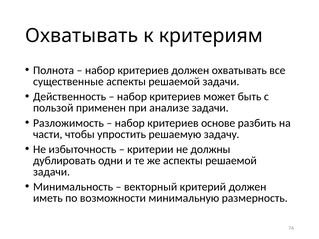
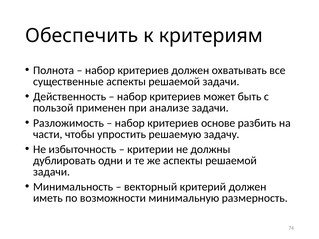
Охватывать at (82, 36): Охватывать -> Обеспечить
